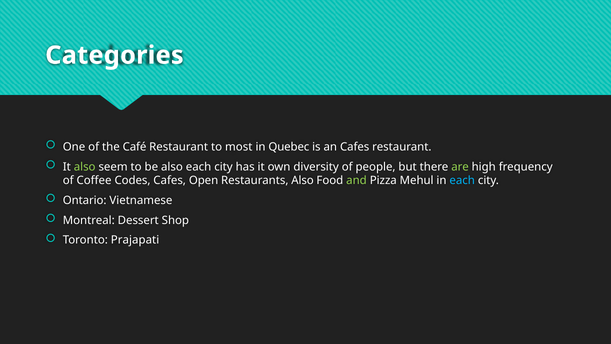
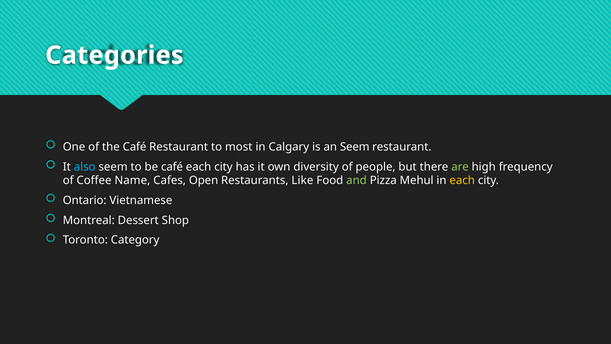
Quebec: Quebec -> Calgary
an Cafes: Cafes -> Seem
also at (85, 167) colour: light green -> light blue
be also: also -> café
Codes: Codes -> Name
Restaurants Also: Also -> Like
each at (462, 180) colour: light blue -> yellow
Prajapati: Prajapati -> Category
